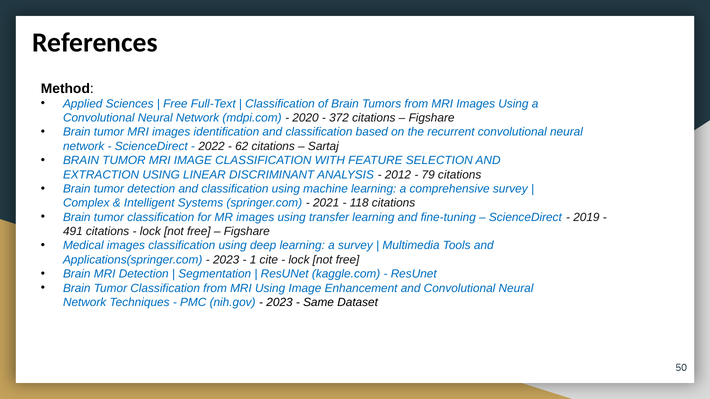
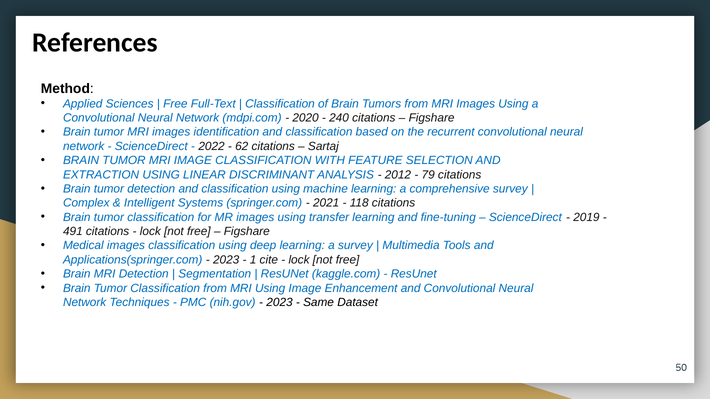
372: 372 -> 240
